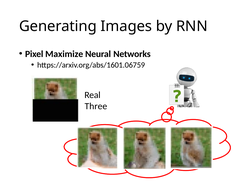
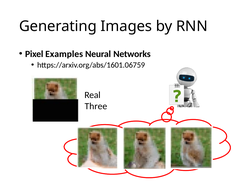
Maximize: Maximize -> Examples
